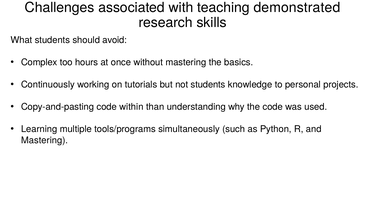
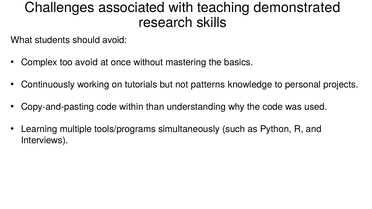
too hours: hours -> avoid
not students: students -> patterns
Mastering at (45, 140): Mastering -> Interviews
